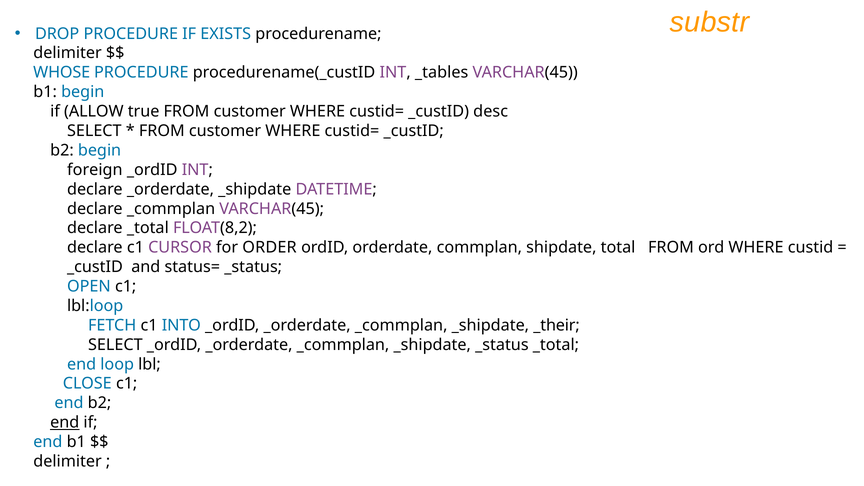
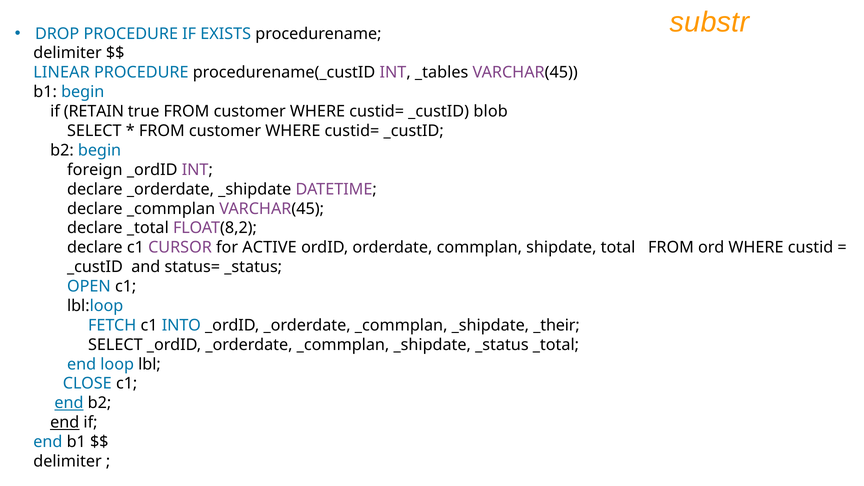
WHOSE: WHOSE -> LINEAR
ALLOW: ALLOW -> RETAIN
desc: desc -> blob
ORDER: ORDER -> ACTIVE
end at (69, 403) underline: none -> present
